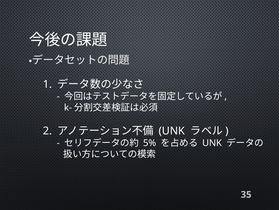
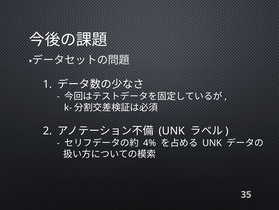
5%: 5% -> 4%
